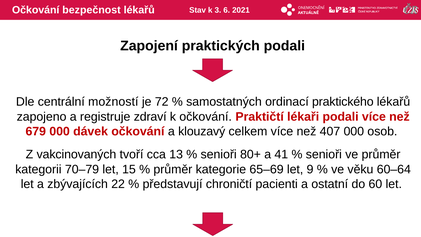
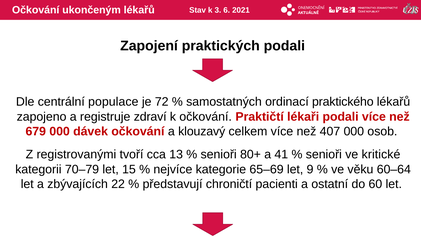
bezpečnost: bezpečnost -> ukončeným
možností: možností -> populace
vakcinovaných: vakcinovaných -> registrovanými
ve průměr: průměr -> kritické
průměr at (173, 169): průměr -> nejvíce
